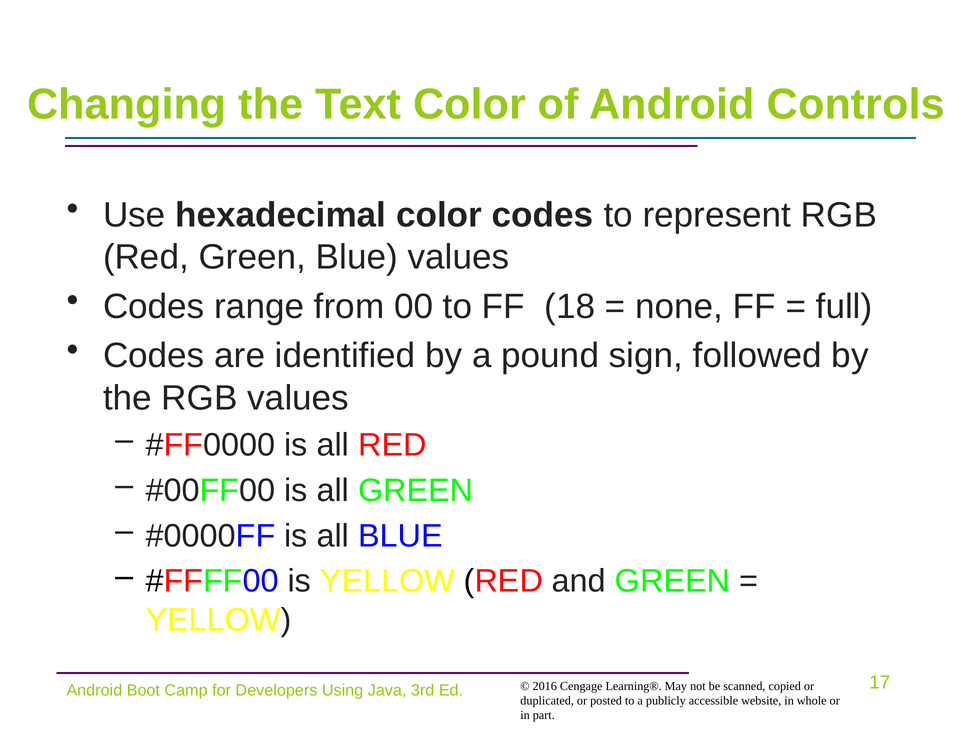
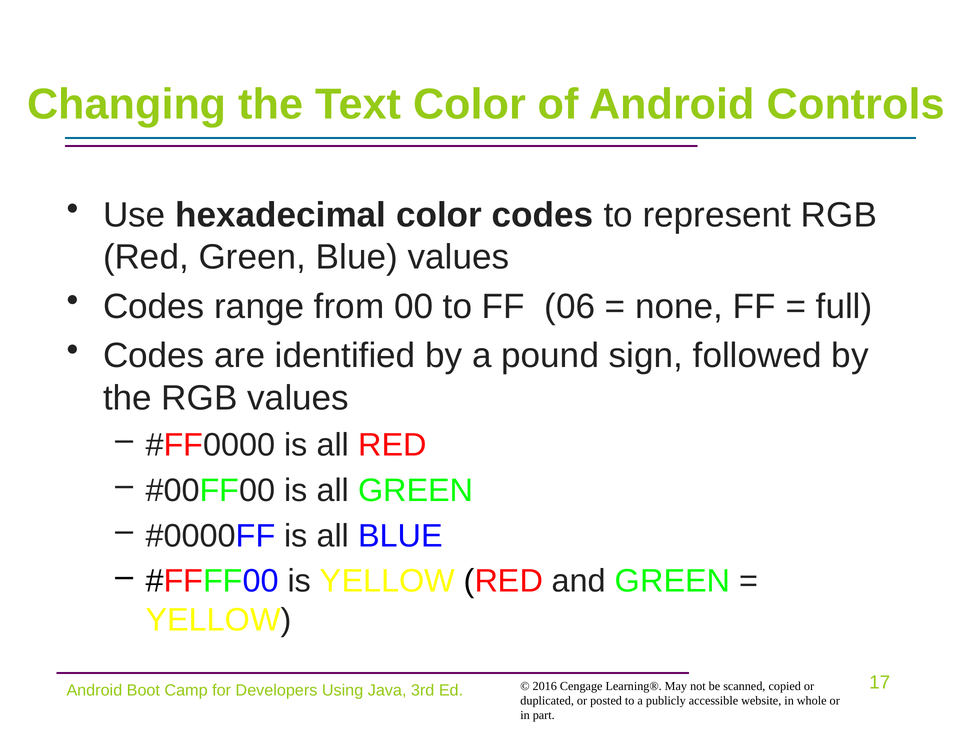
18: 18 -> 06
